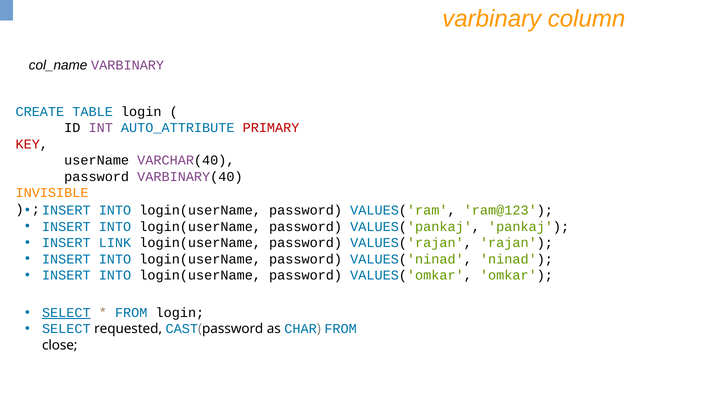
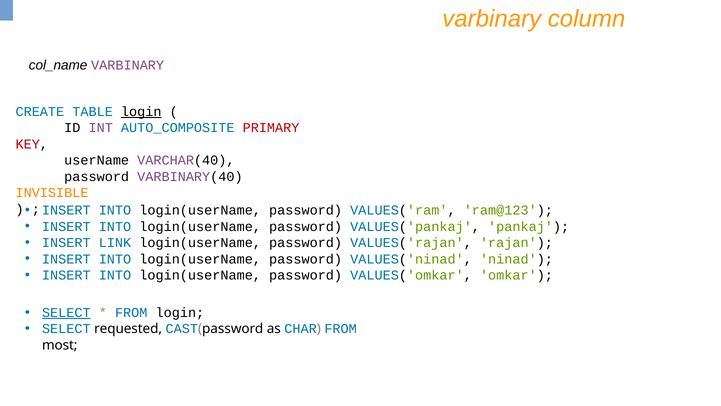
login at (141, 112) underline: none -> present
AUTO_ATTRIBUTE: AUTO_ATTRIBUTE -> AUTO_COMPOSITE
close: close -> most
